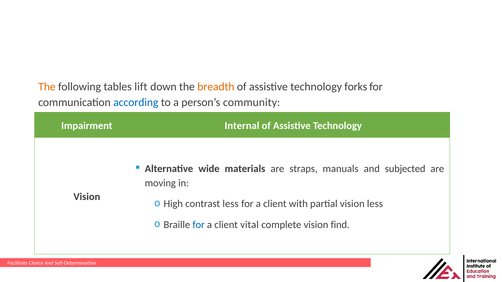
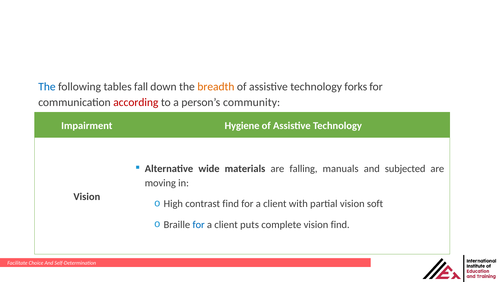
The at (47, 87) colour: orange -> blue
lift: lift -> fall
according colour: blue -> red
Internal: Internal -> Hygiene
straps: straps -> falling
contrast less: less -> find
vision less: less -> soft
vital: vital -> puts
